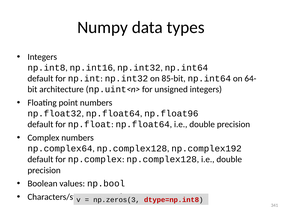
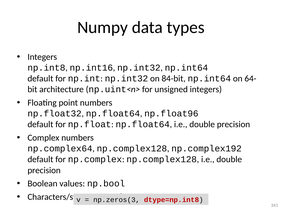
85-bit: 85-bit -> 84-bit
